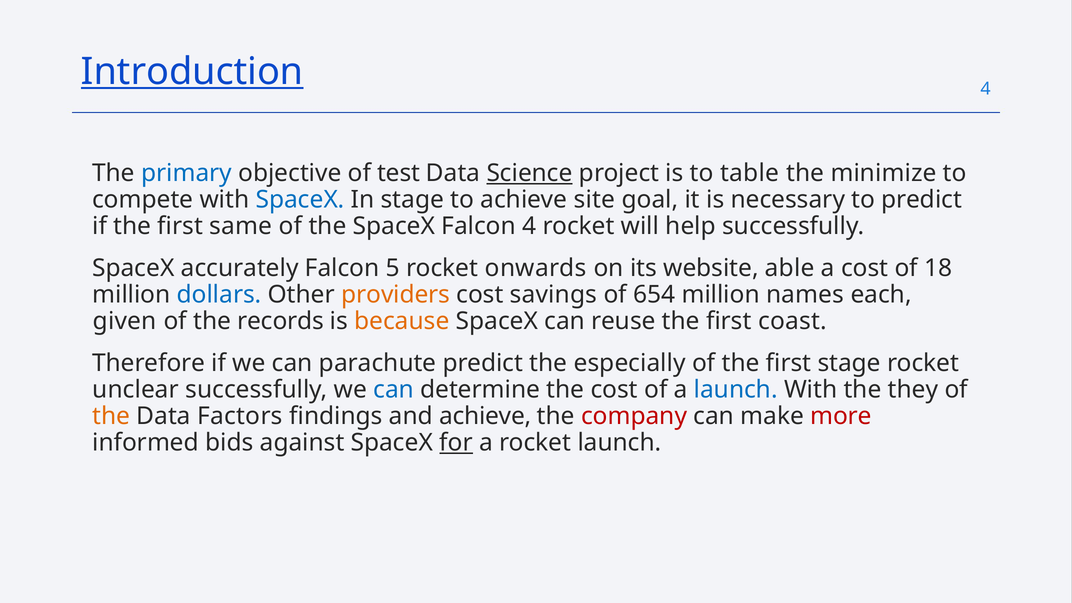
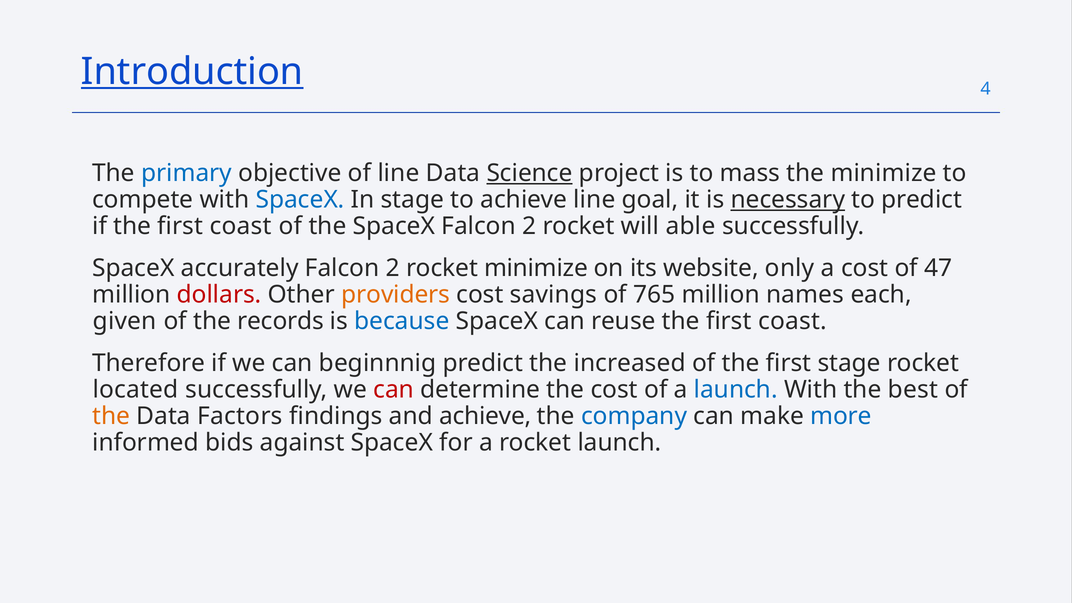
of test: test -> line
table: table -> mass
achieve site: site -> line
necessary underline: none -> present
if the first same: same -> coast
SpaceX Falcon 4: 4 -> 2
help: help -> able
5 at (393, 268): 5 -> 2
rocket onwards: onwards -> minimize
able: able -> only
18: 18 -> 47
dollars colour: blue -> red
654: 654 -> 765
because colour: orange -> blue
parachute: parachute -> beginnnig
especially: especially -> increased
unclear: unclear -> located
can at (394, 390) colour: blue -> red
they: they -> best
company colour: red -> blue
more colour: red -> blue
for underline: present -> none
